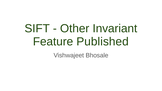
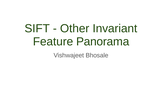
Published: Published -> Panorama
